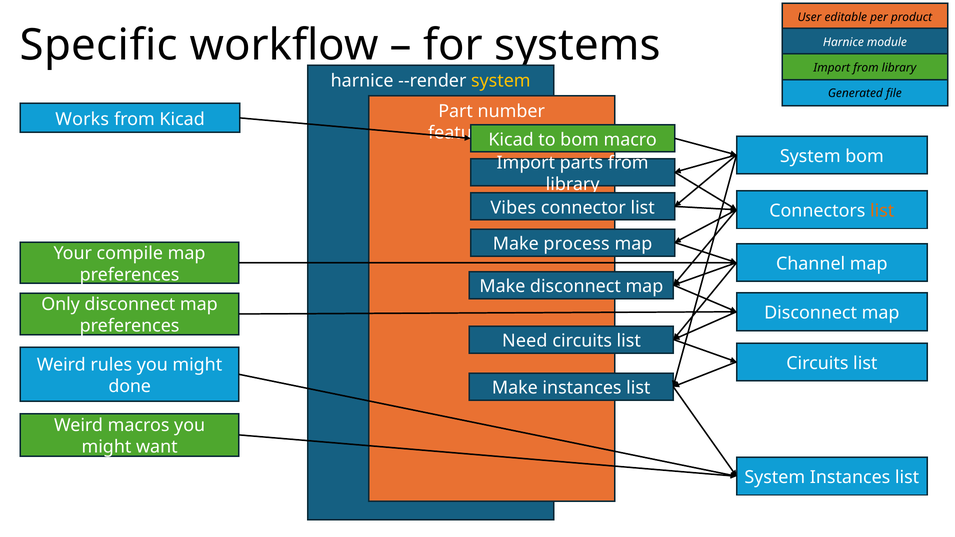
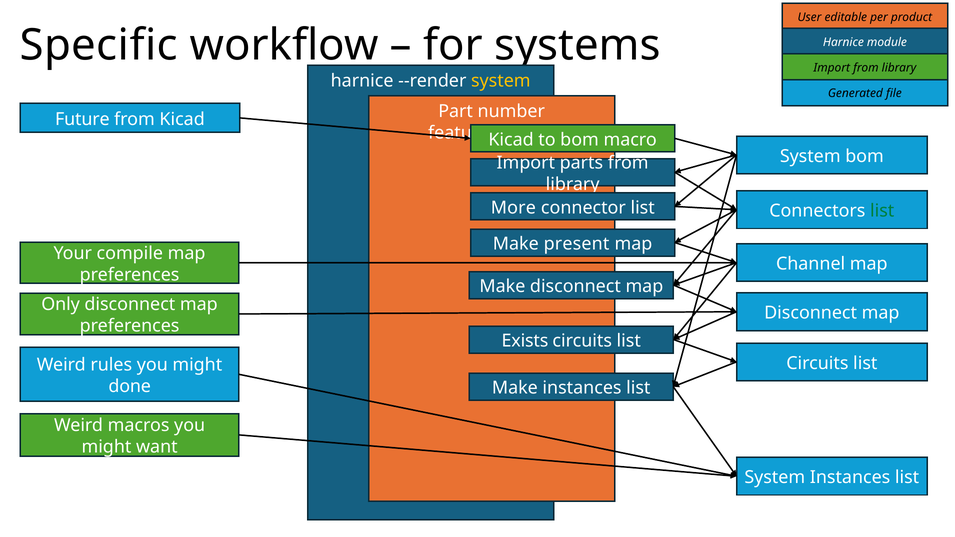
Works: Works -> Future
Vibes: Vibes -> More
list at (882, 211) colour: orange -> green
process: process -> present
Need: Need -> Exists
